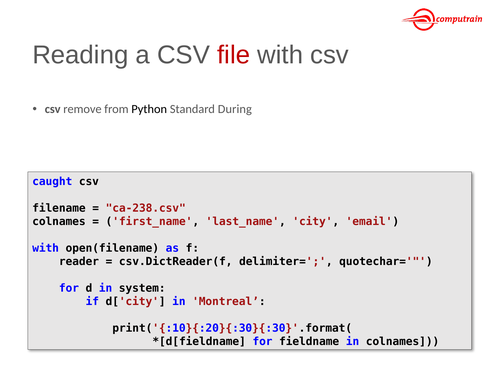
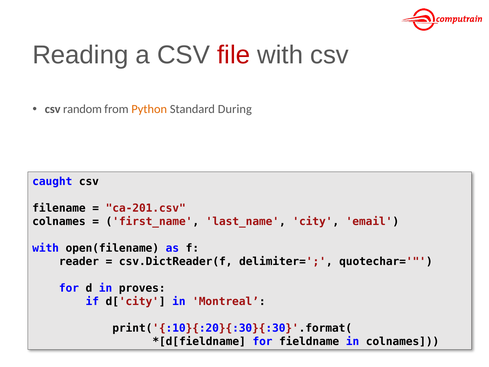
remove: remove -> random
Python colour: black -> orange
ca-238.csv: ca-238.csv -> ca-201.csv
system: system -> proves
